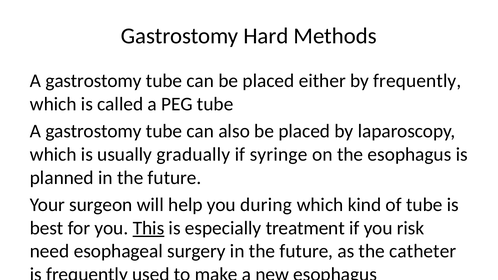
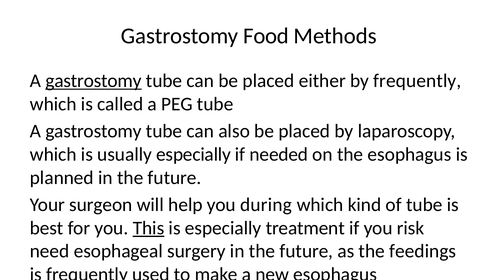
Hard: Hard -> Food
gastrostomy at (94, 81) underline: none -> present
usually gradually: gradually -> especially
syringe: syringe -> needed
catheter: catheter -> feedings
